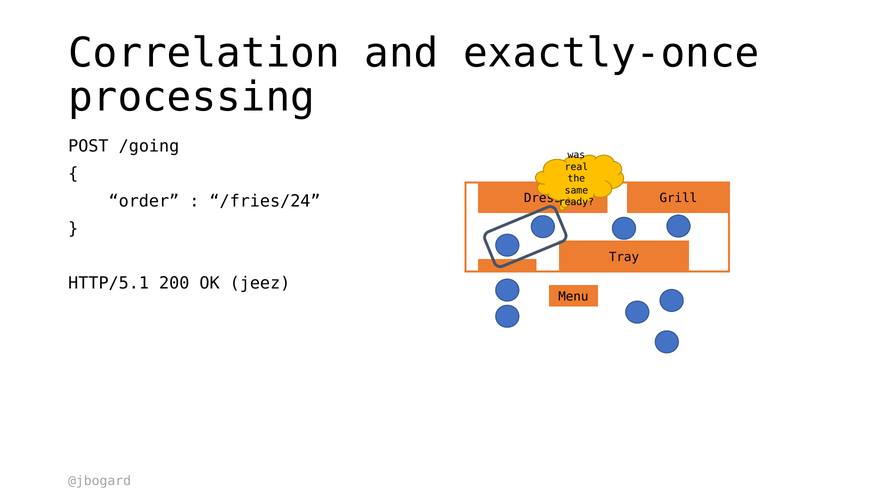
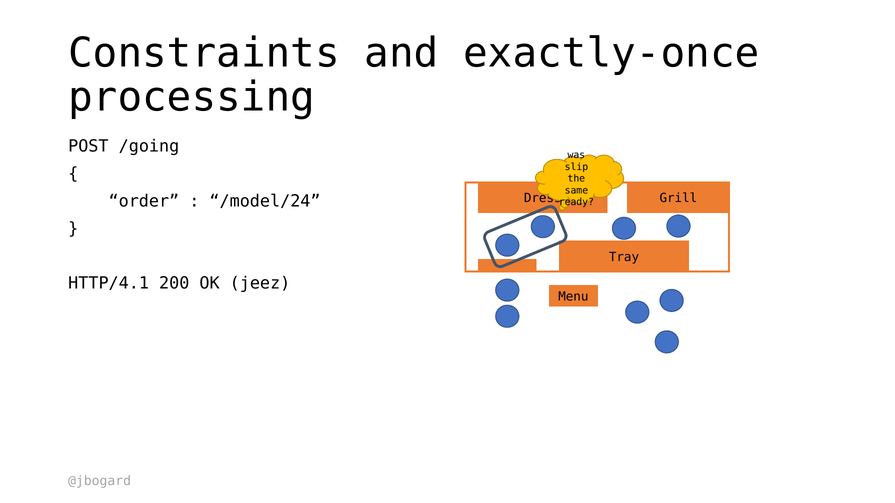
Correlation: Correlation -> Constraints
real: real -> slip
/fries/24: /fries/24 -> /model/24
HTTP/5.1: HTTP/5.1 -> HTTP/4.1
